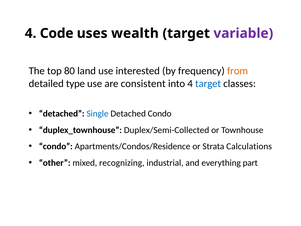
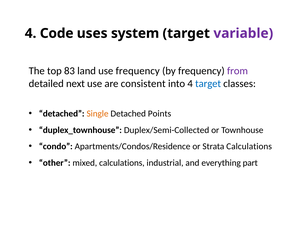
wealth: wealth -> system
80: 80 -> 83
use interested: interested -> frequency
from colour: orange -> purple
type: type -> next
Single colour: blue -> orange
Detached Condo: Condo -> Points
mixed recognizing: recognizing -> calculations
